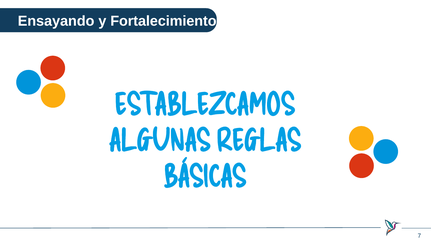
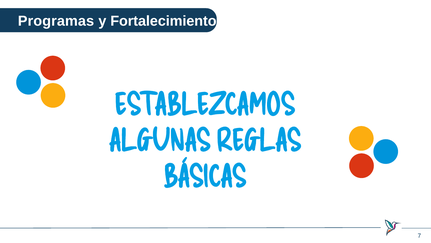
Ensayando: Ensayando -> Programas
